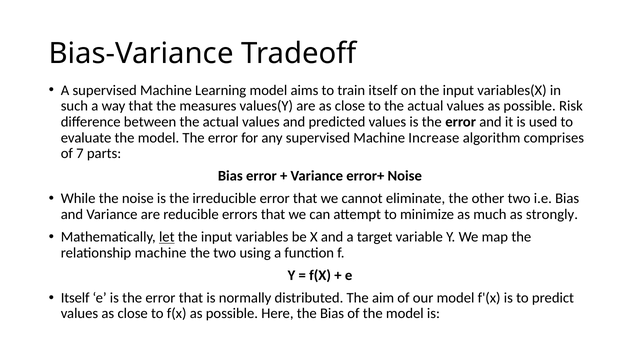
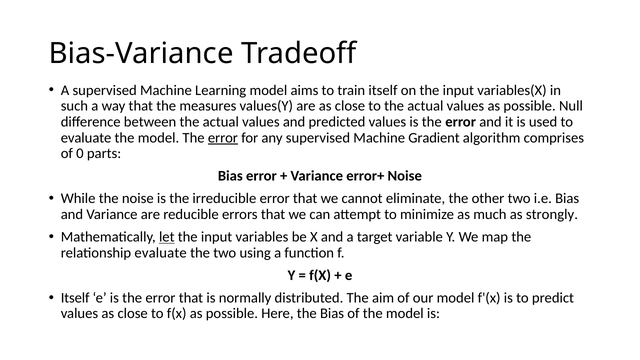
Risk: Risk -> Null
error at (223, 138) underline: none -> present
Increase: Increase -> Gradient
7: 7 -> 0
relationship machine: machine -> evaluate
